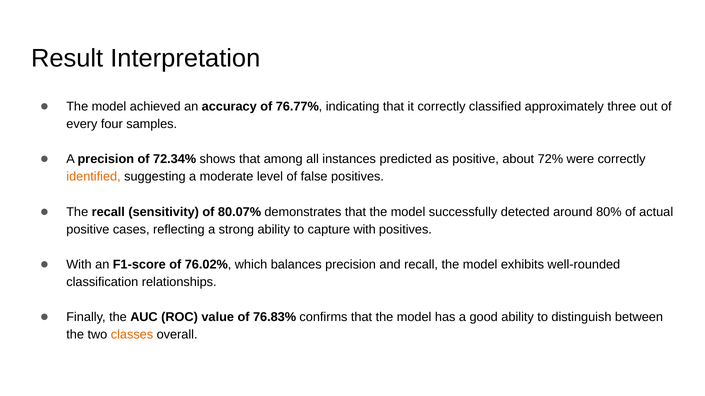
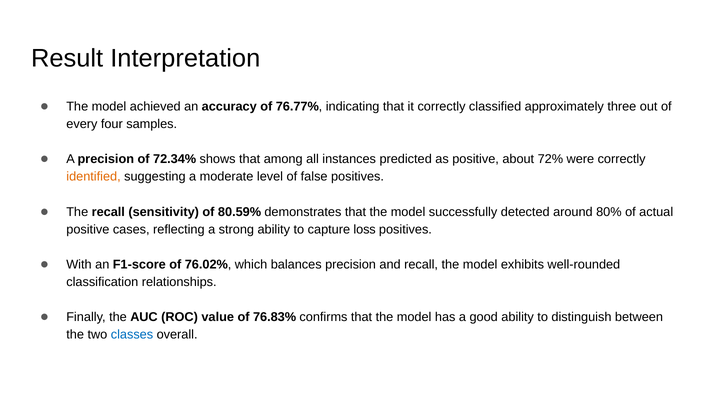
80.07%: 80.07% -> 80.59%
capture with: with -> loss
classes colour: orange -> blue
